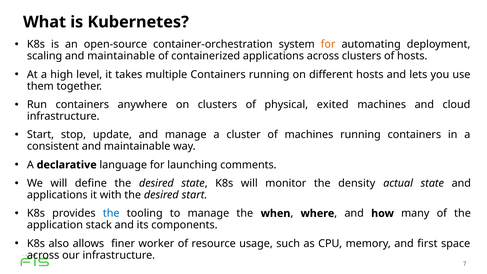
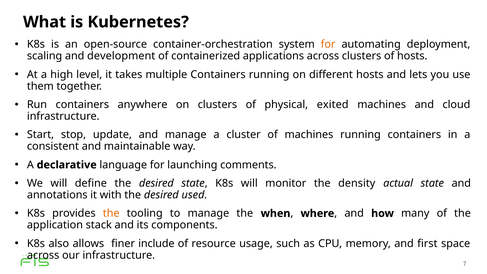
scaling and maintainable: maintainable -> development
applications at (57, 195): applications -> annotations
desired start: start -> used
the at (111, 213) colour: blue -> orange
worker: worker -> include
